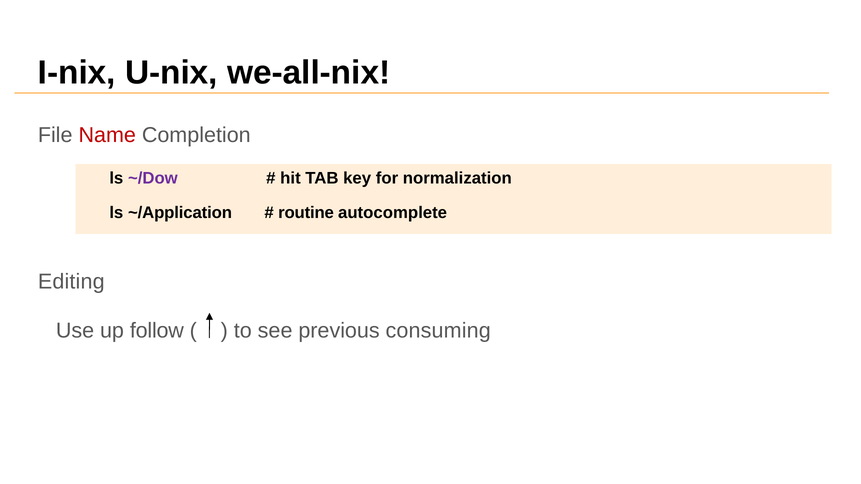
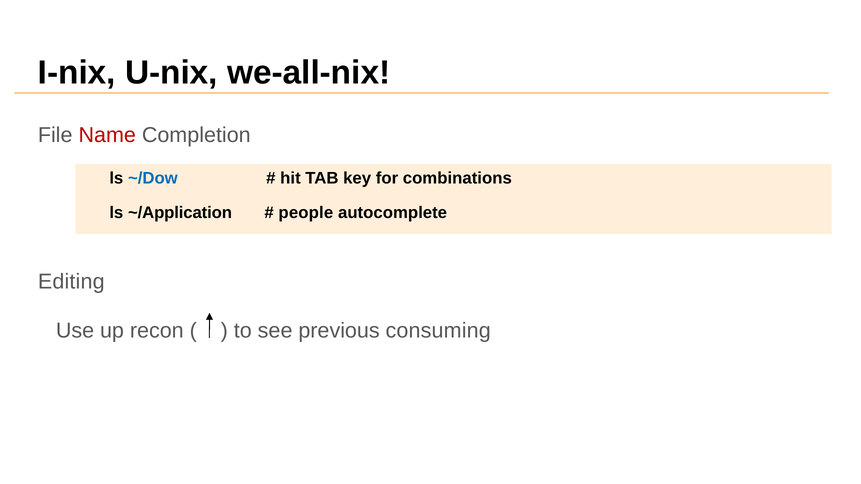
~/Dow colour: purple -> blue
normalization: normalization -> combinations
routine: routine -> people
follow: follow -> recon
